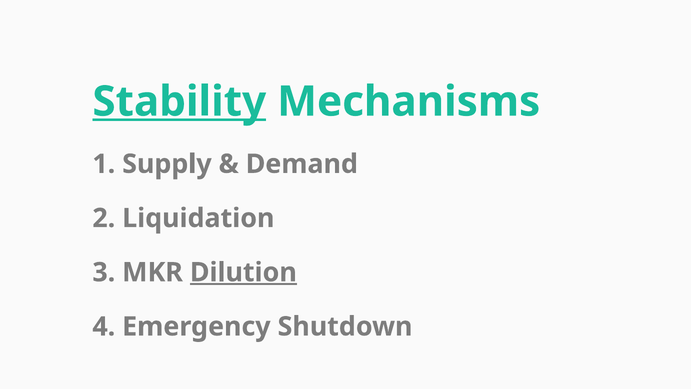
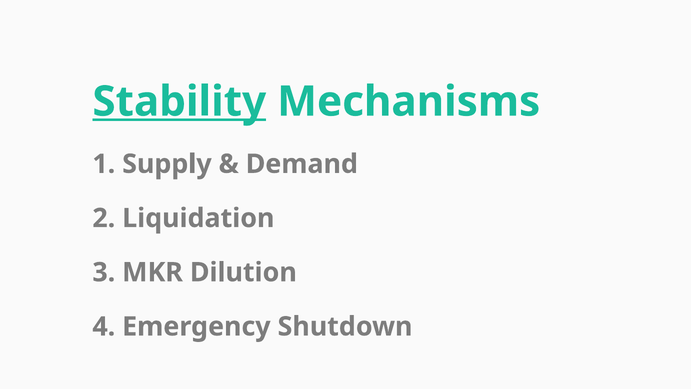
Dilution underline: present -> none
